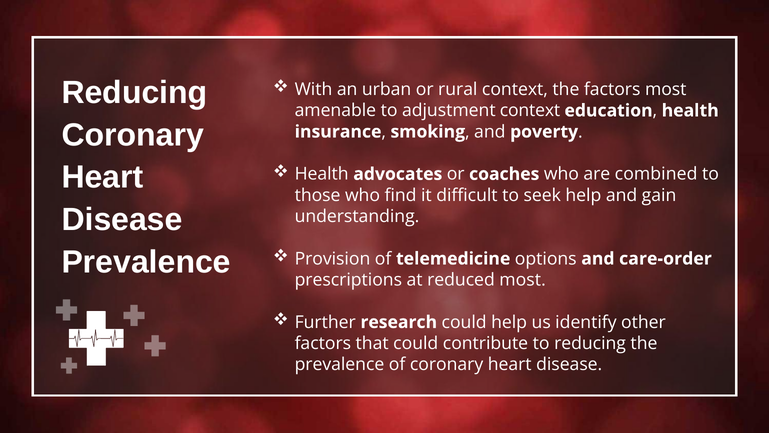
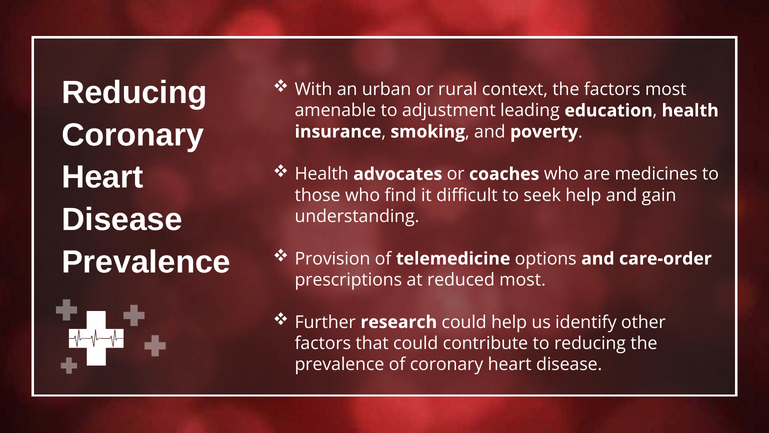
adjustment context: context -> leading
combined: combined -> medicines
